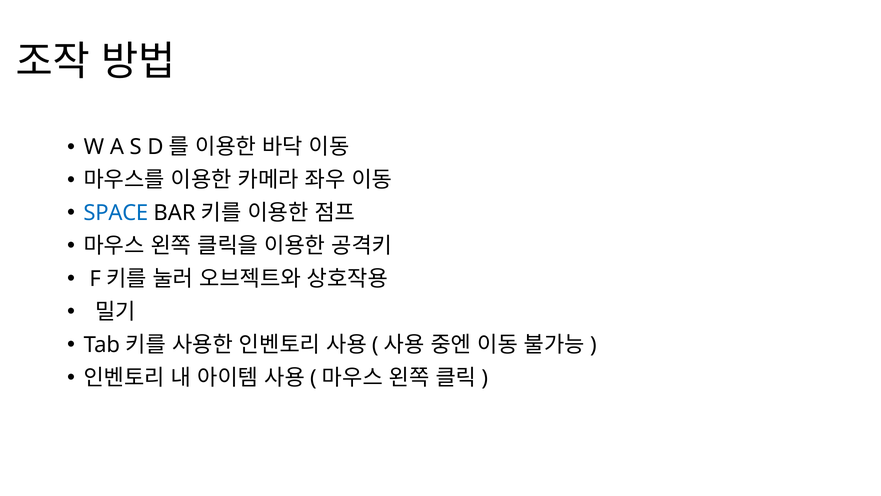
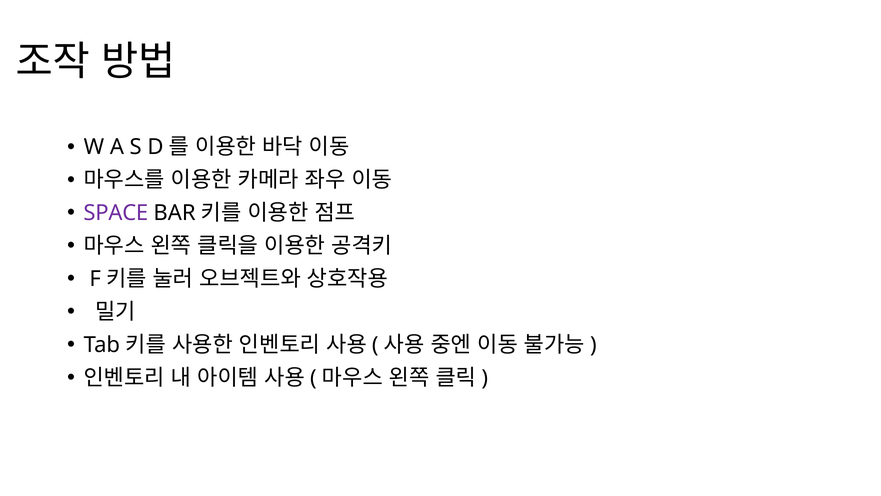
SPACE colour: blue -> purple
